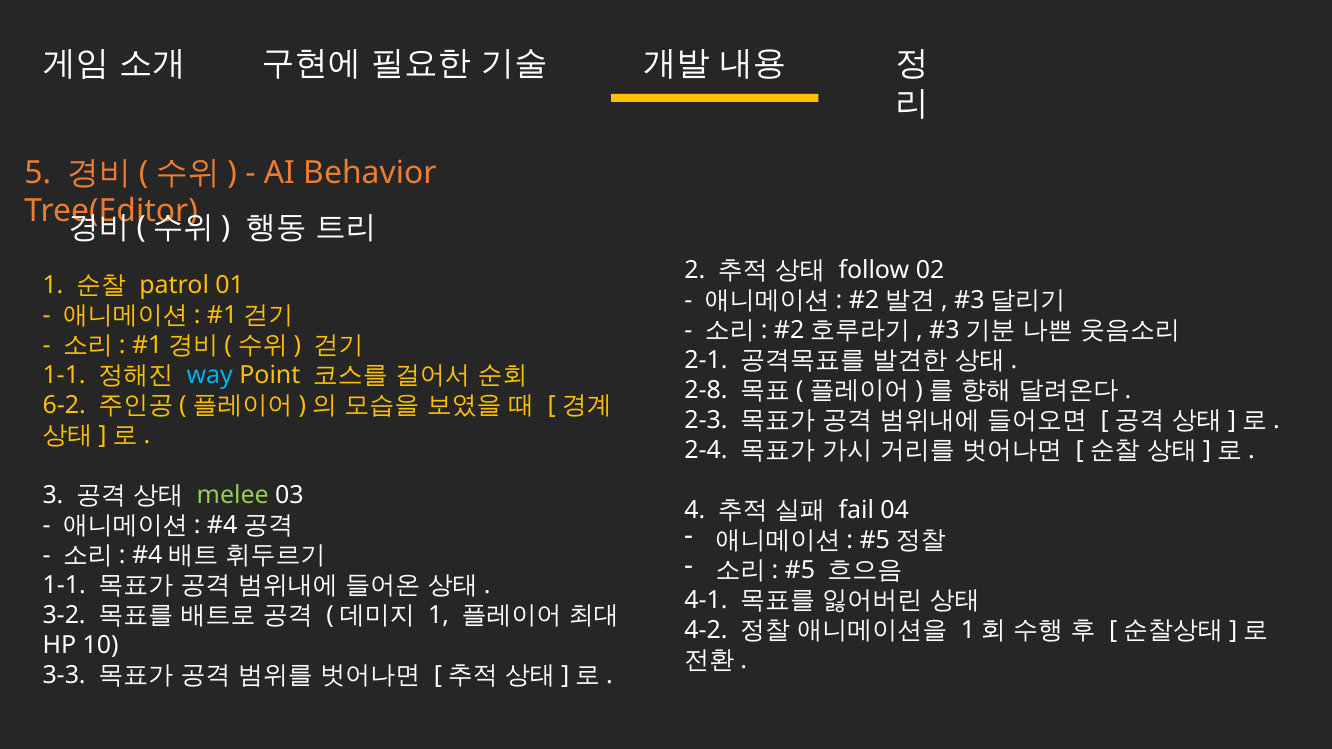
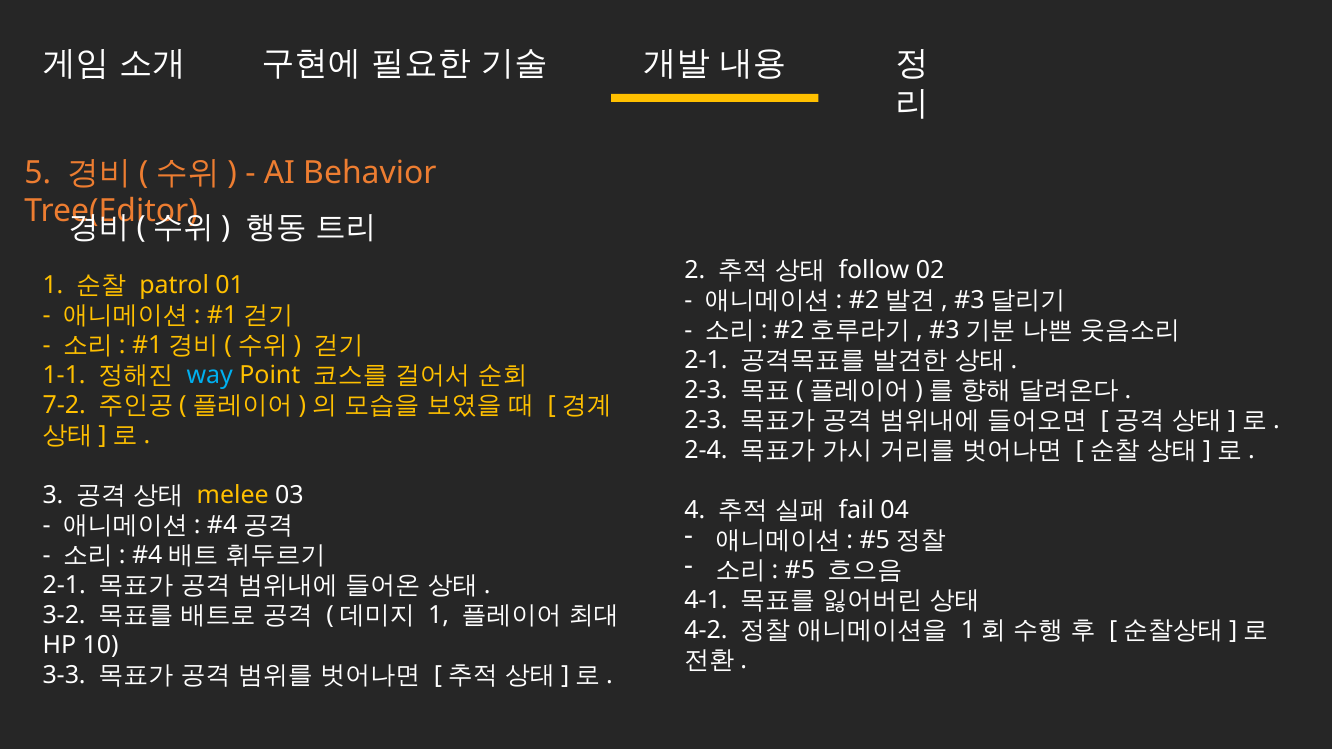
2-8 at (706, 390): 2-8 -> 2-3
6-2: 6-2 -> 7-2
melee colour: light green -> yellow
1-1 at (64, 585): 1-1 -> 2-1
